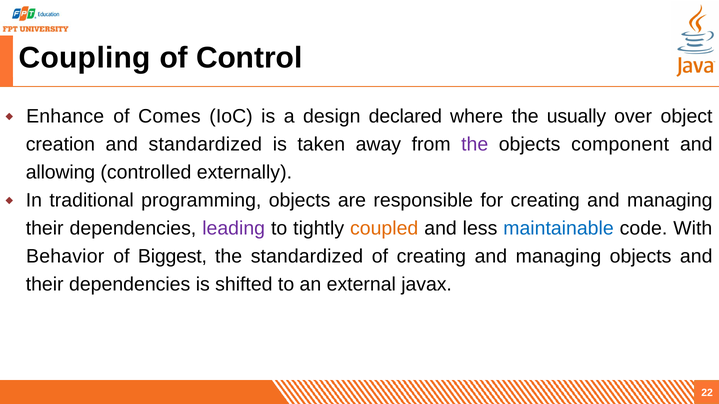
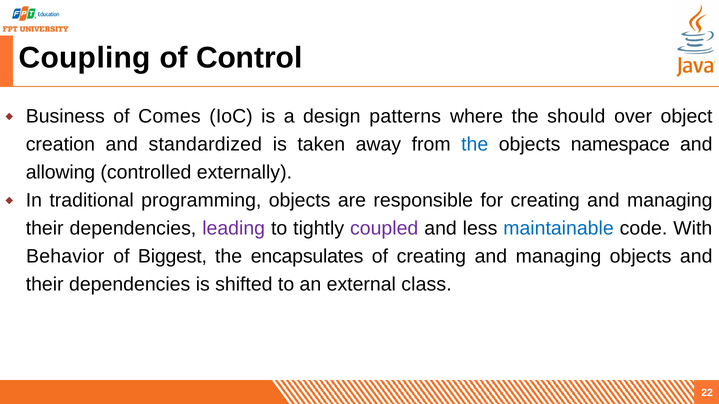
Enhance: Enhance -> Business
declared: declared -> patterns
usually: usually -> should
the at (475, 144) colour: purple -> blue
component: component -> namespace
coupled colour: orange -> purple
the standardized: standardized -> encapsulates
javax: javax -> class
